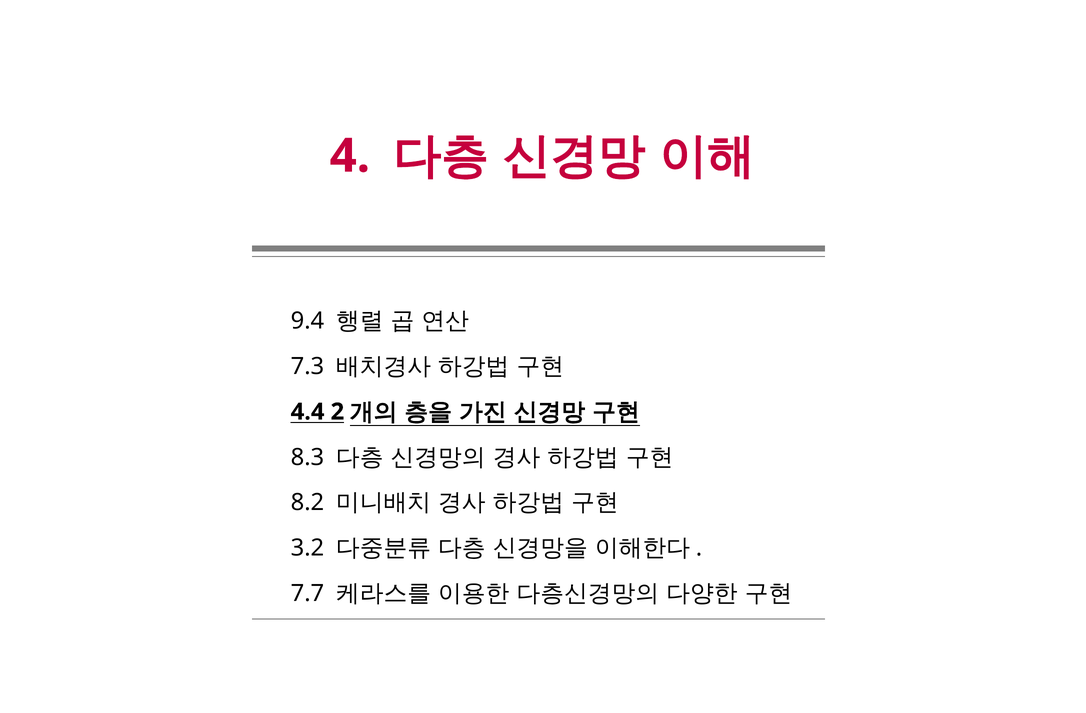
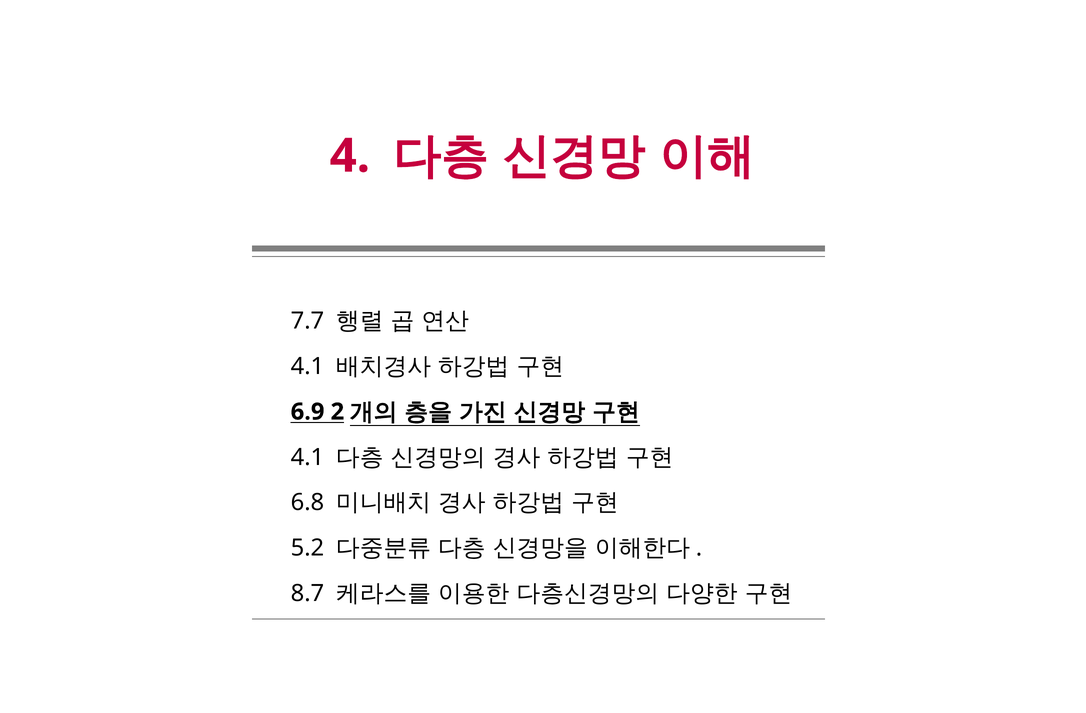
9.4: 9.4 -> 7.7
7.3 at (307, 366): 7.3 -> 4.1
4.4: 4.4 -> 6.9
8.3 at (307, 457): 8.3 -> 4.1
8.2: 8.2 -> 6.8
3.2: 3.2 -> 5.2
7.7: 7.7 -> 8.7
